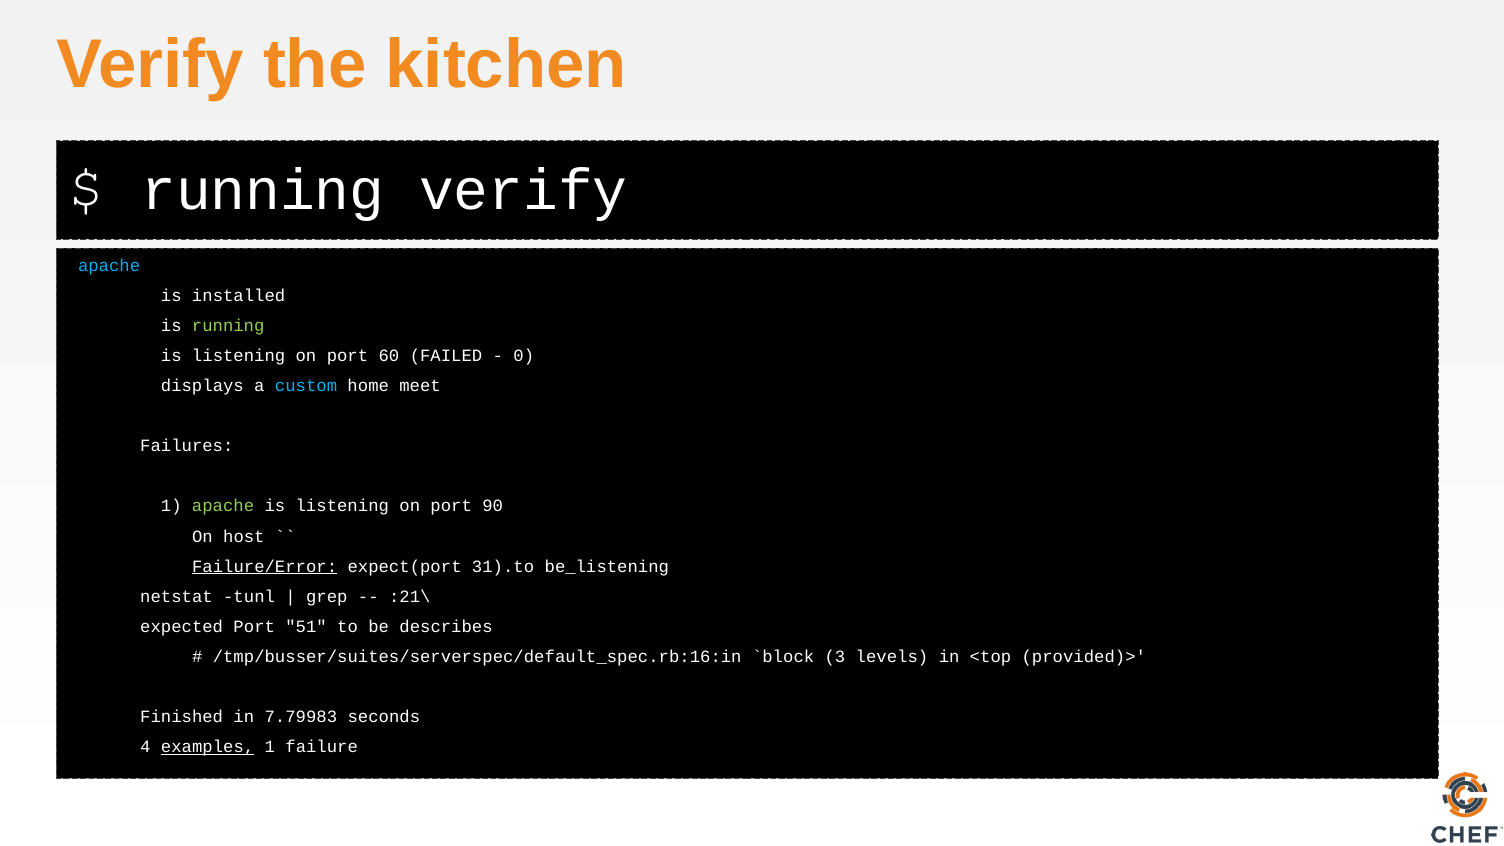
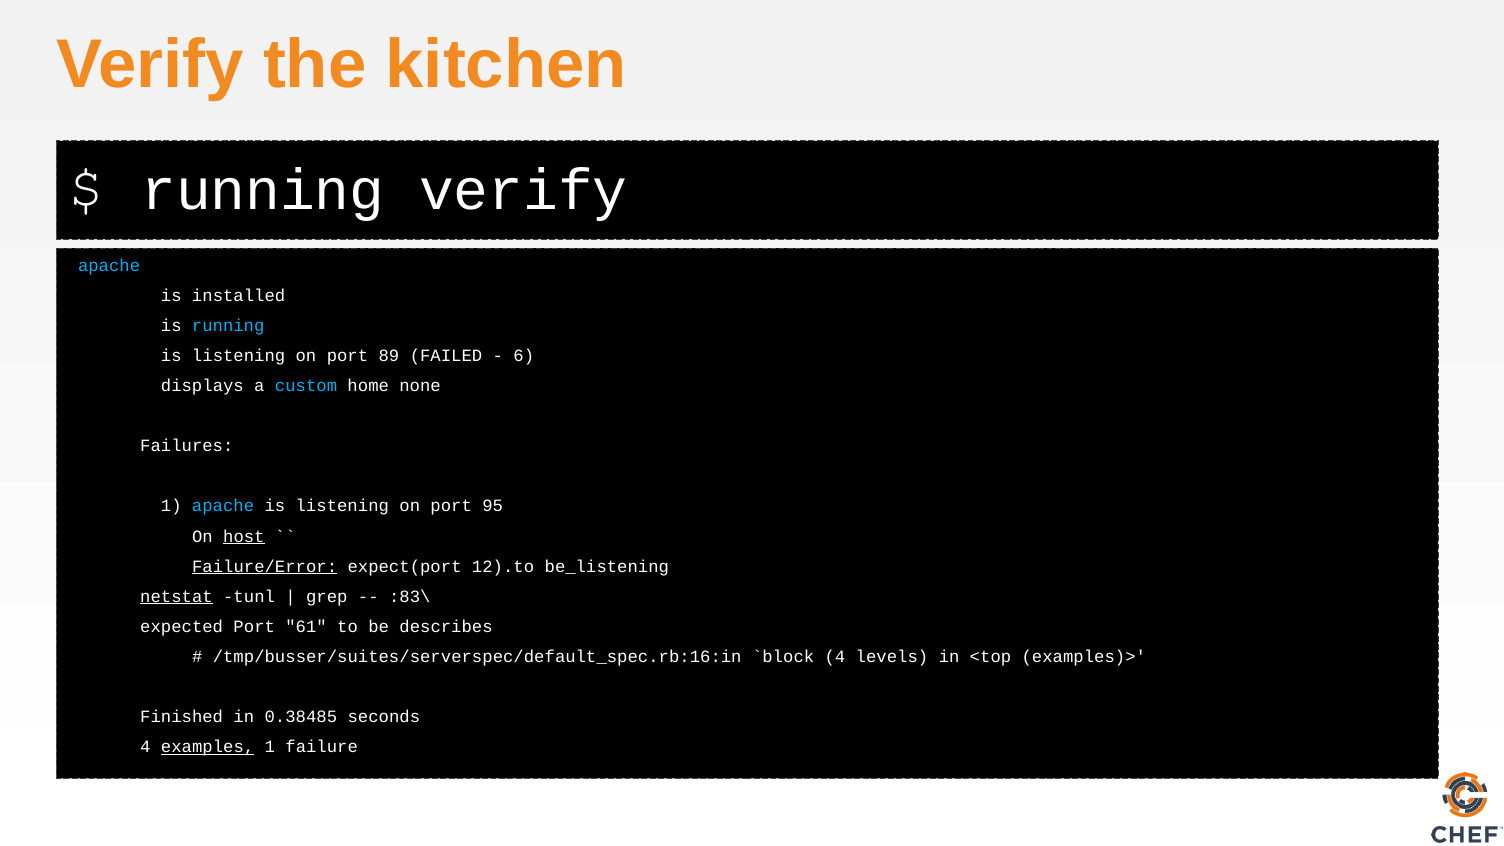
running at (228, 326) colour: light green -> light blue
60: 60 -> 89
0: 0 -> 6
meet: meet -> none
apache at (223, 506) colour: light green -> light blue
90: 90 -> 95
host underline: none -> present
31).to: 31).to -> 12).to
netstat underline: none -> present
:21\: :21\ -> :83\
51: 51 -> 61
3 at (835, 657): 3 -> 4
provided)>: provided)> -> examples)>
7.79983: 7.79983 -> 0.38485
